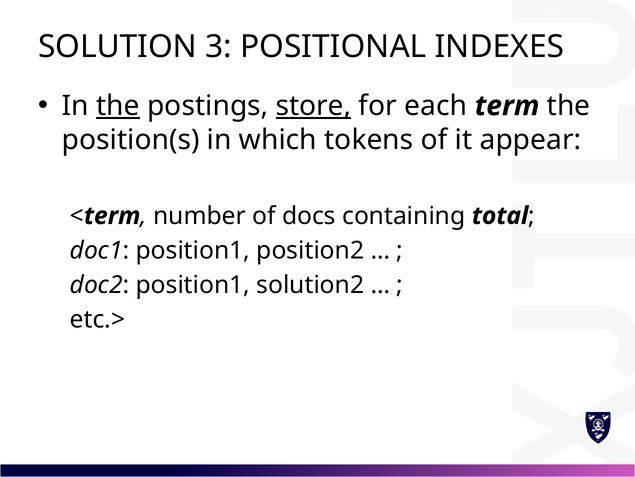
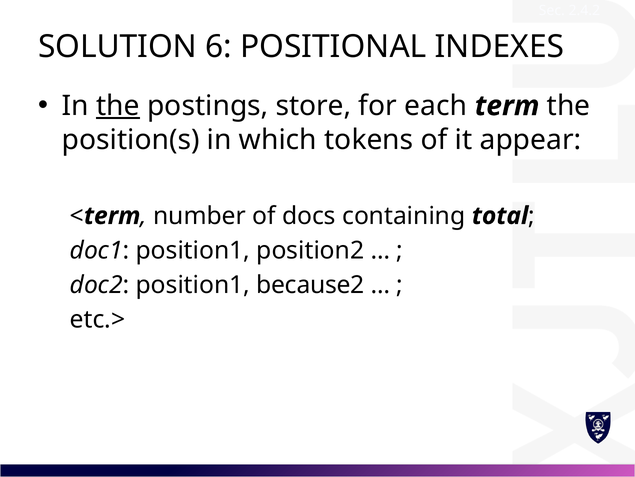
3: 3 -> 6
store underline: present -> none
solution2: solution2 -> because2
